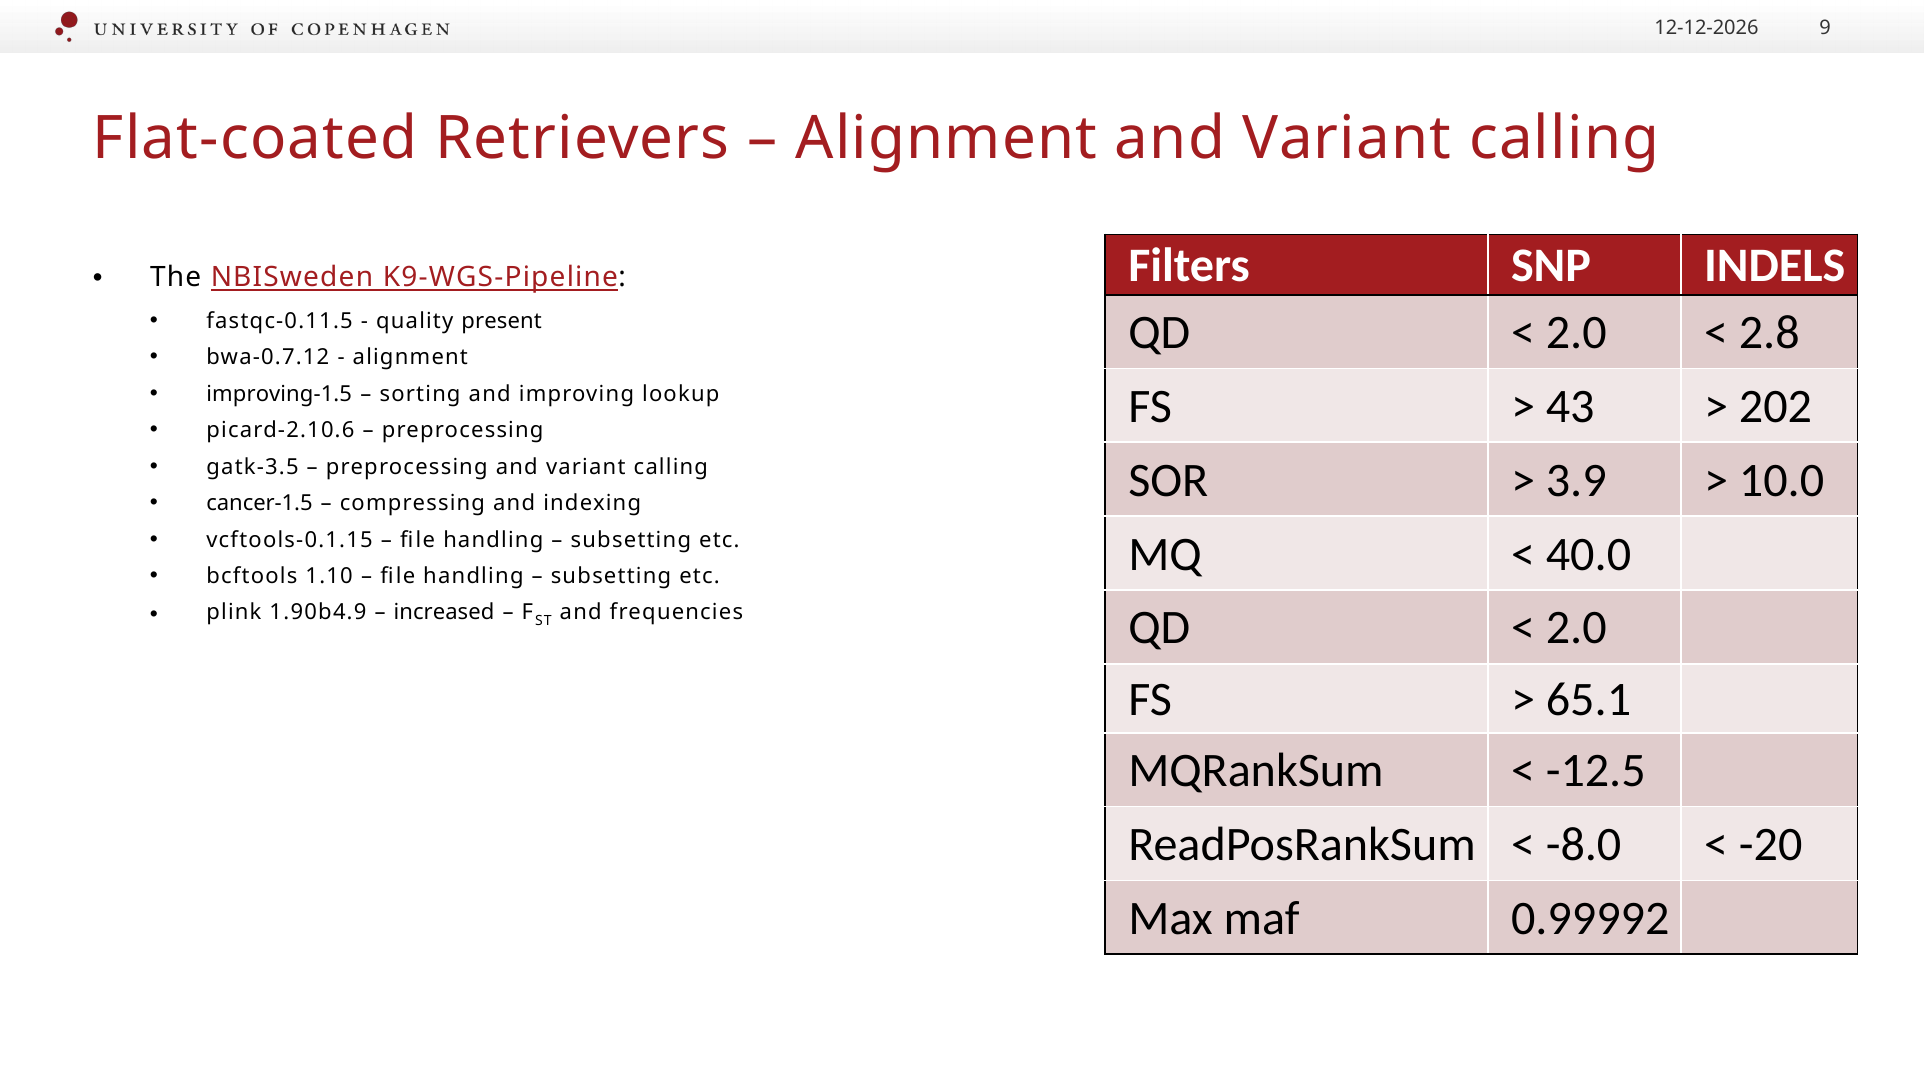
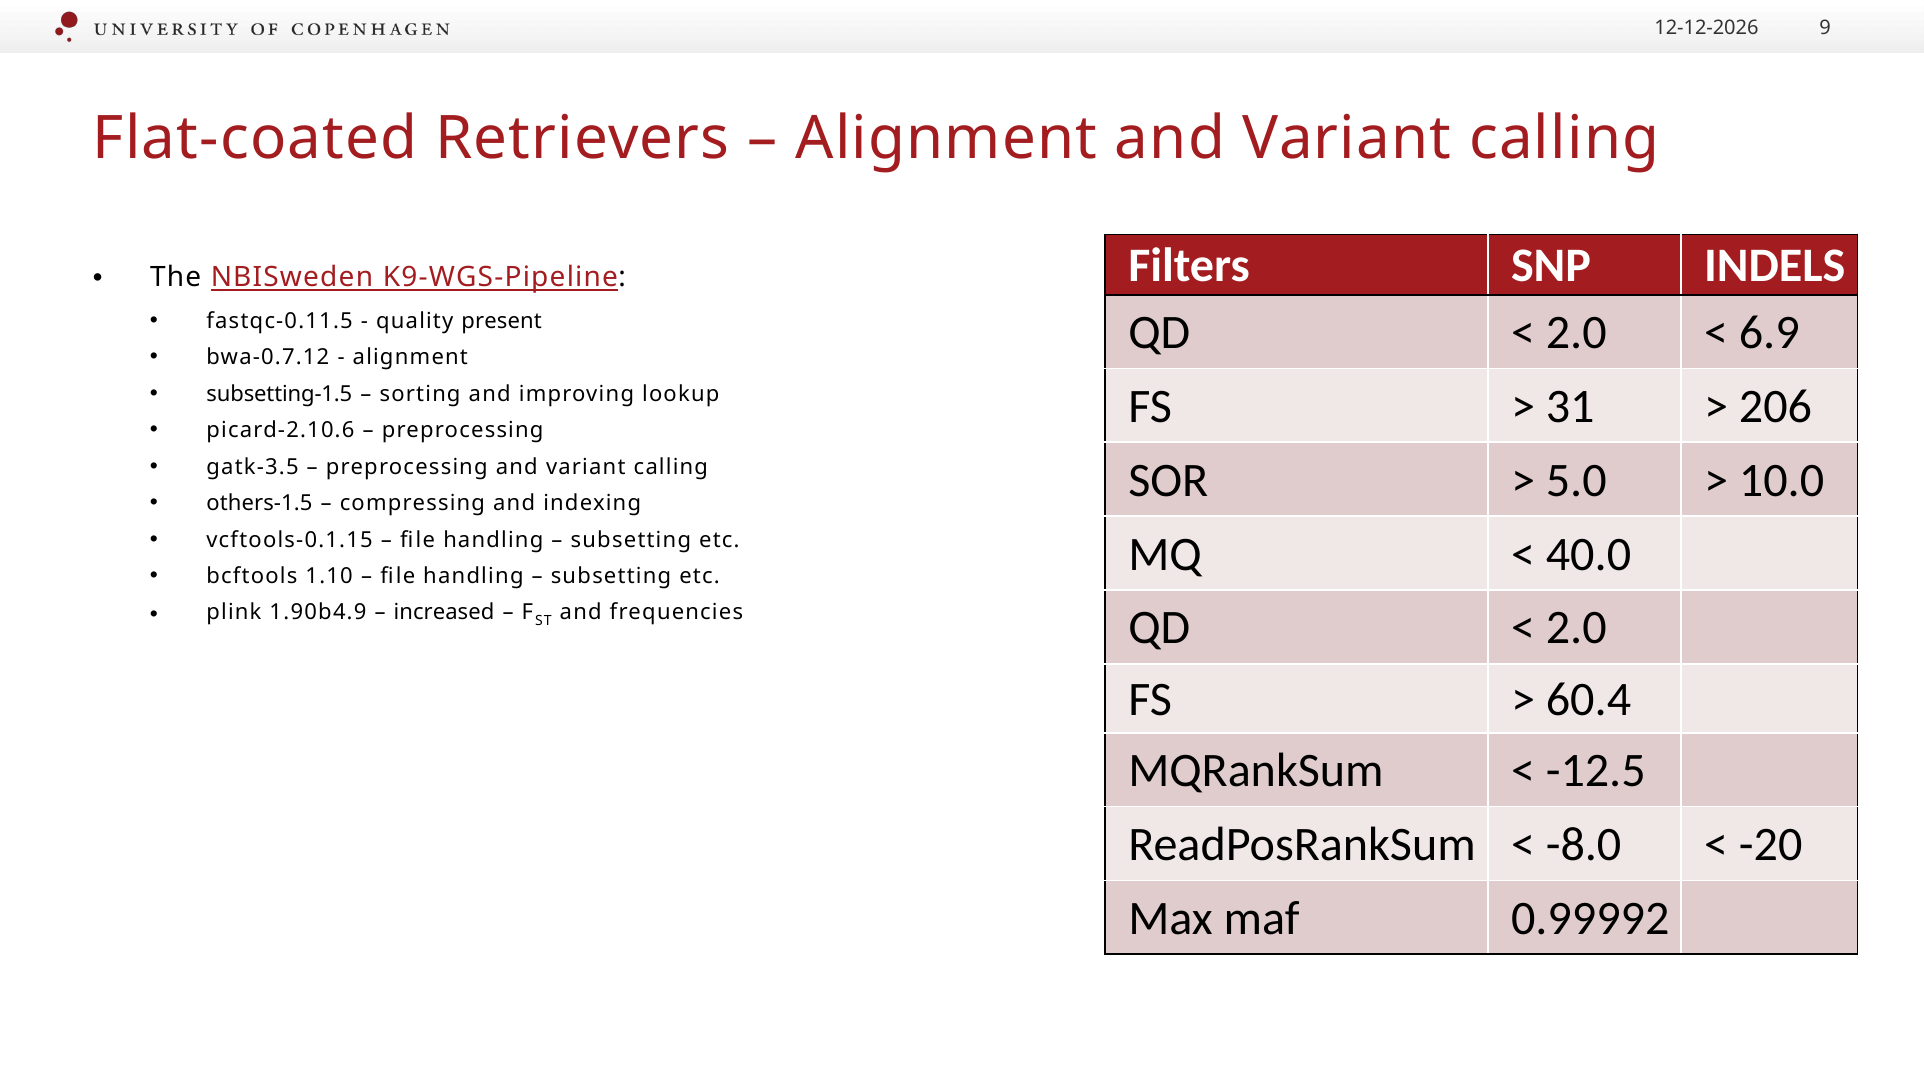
2.8: 2.8 -> 6.9
improving-1.5: improving-1.5 -> subsetting-1.5
43: 43 -> 31
202: 202 -> 206
3.9: 3.9 -> 5.0
cancer-1.5: cancer-1.5 -> others-1.5
65.1: 65.1 -> 60.4
